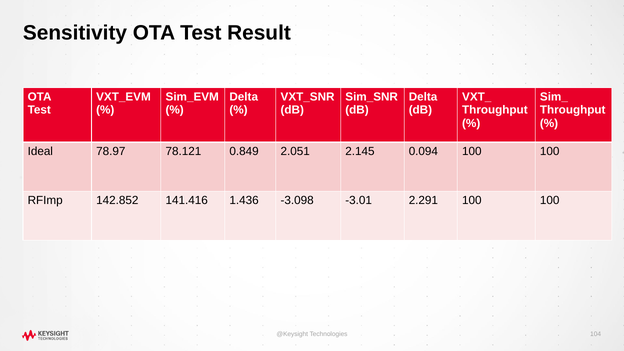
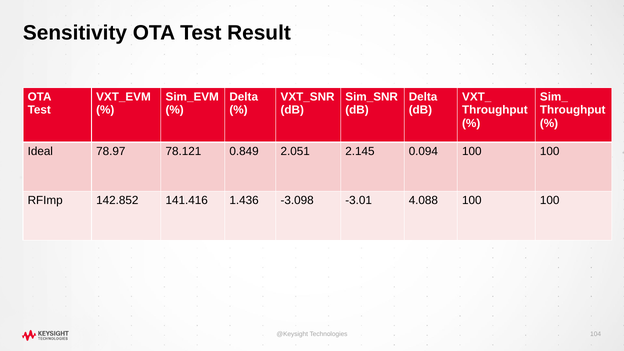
2.291: 2.291 -> 4.088
